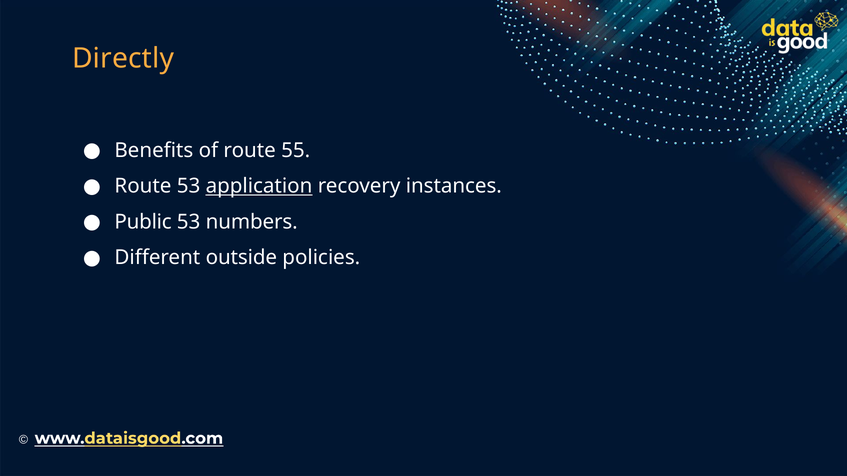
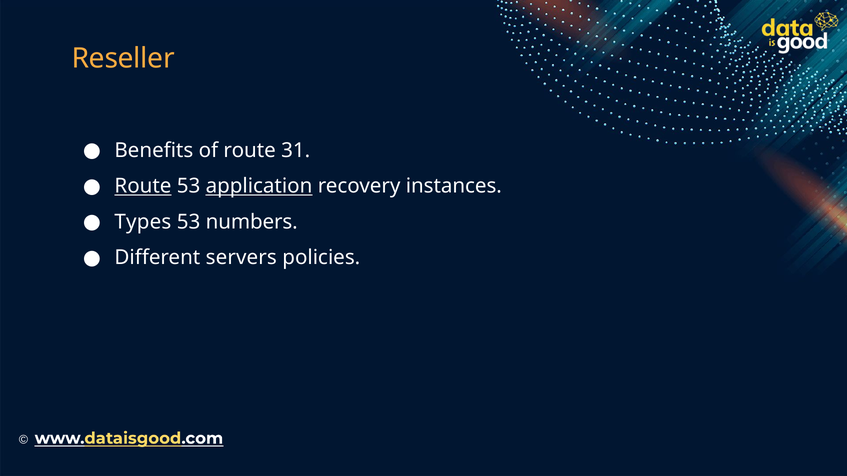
Directly: Directly -> Reseller
55: 55 -> 31
Route at (143, 186) underline: none -> present
Public: Public -> Types
outside: outside -> servers
